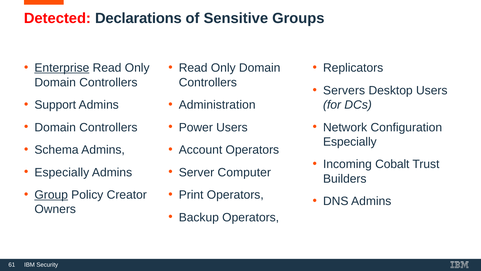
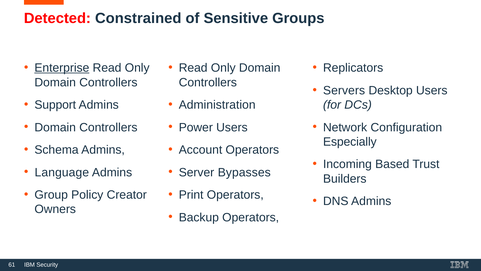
Declarations: Declarations -> Constrained
Cobalt: Cobalt -> Based
Especially at (62, 172): Especially -> Language
Computer: Computer -> Bypasses
Group underline: present -> none
